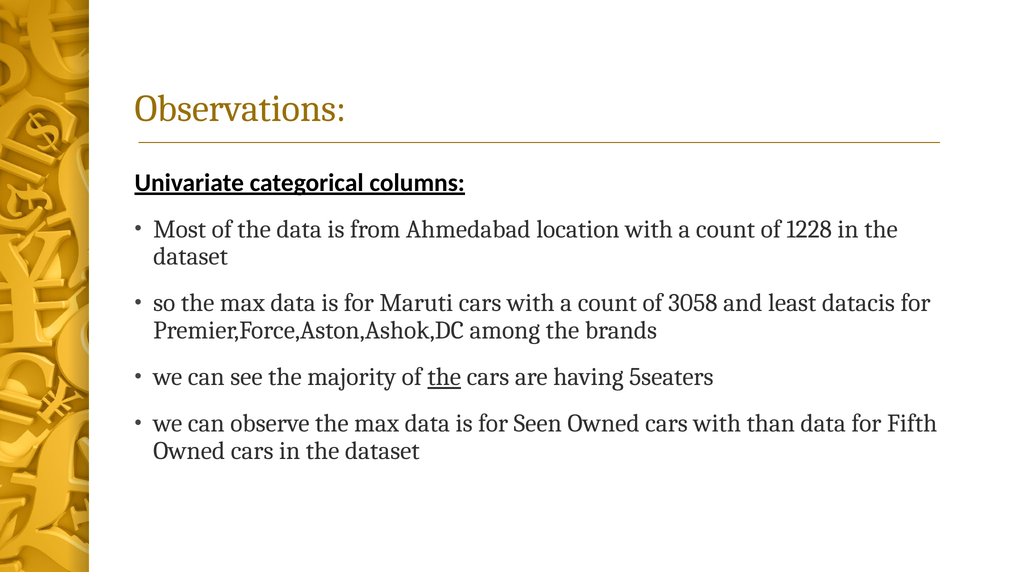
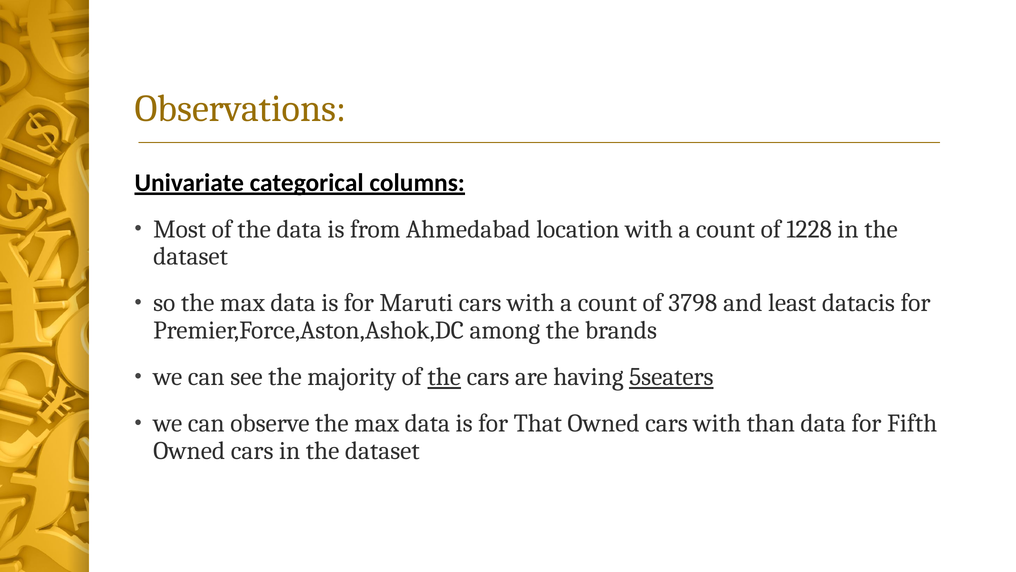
3058: 3058 -> 3798
5seaters underline: none -> present
Seen: Seen -> That
